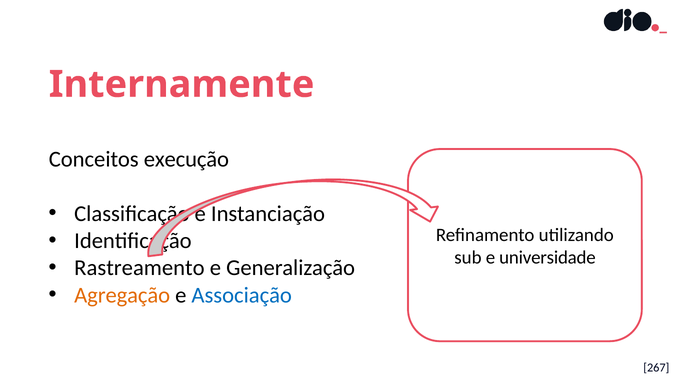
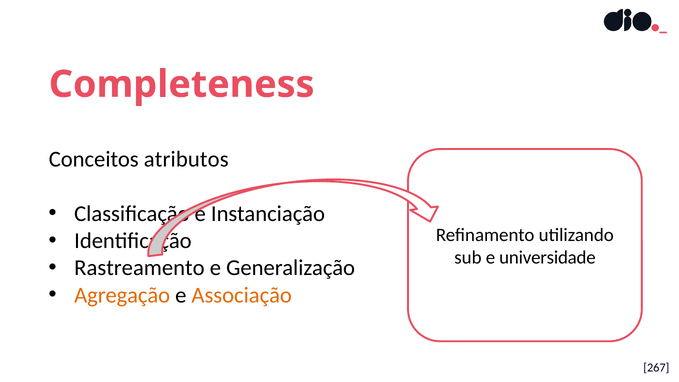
Internamente: Internamente -> Completeness
execução: execução -> atributos
Associação colour: blue -> orange
